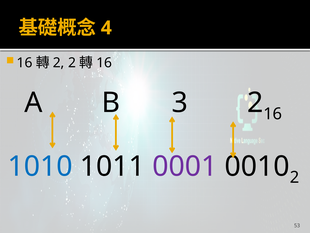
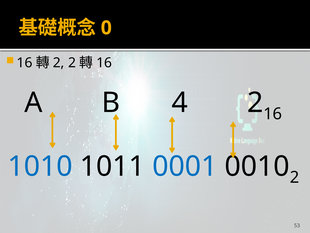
4: 4 -> 0
3: 3 -> 4
0001 colour: purple -> blue
